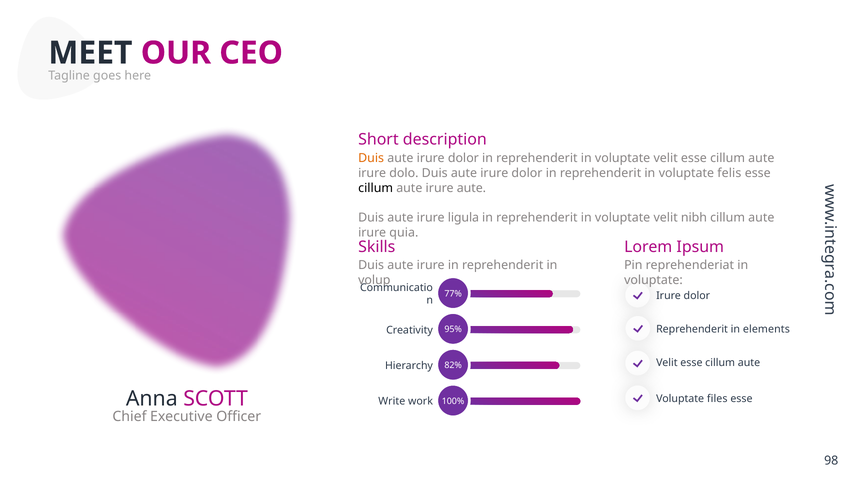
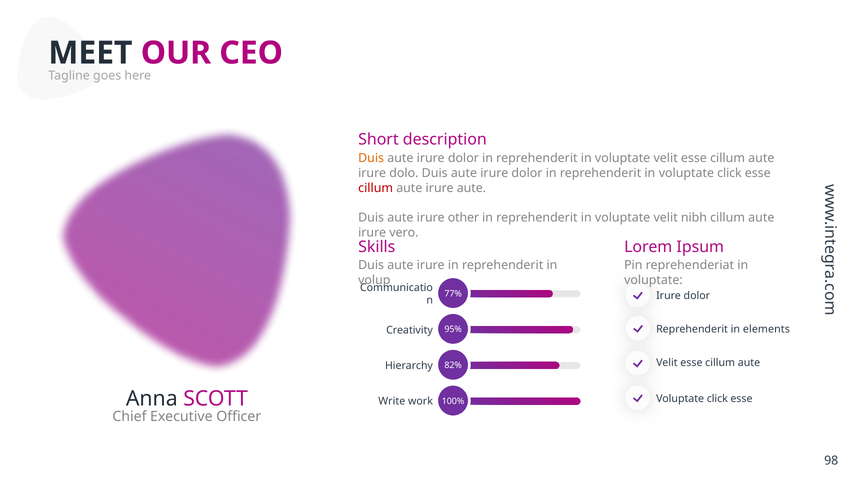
in voluptate felis: felis -> click
cillum at (376, 188) colour: black -> red
ligula: ligula -> other
quia: quia -> vero
files at (717, 398): files -> click
